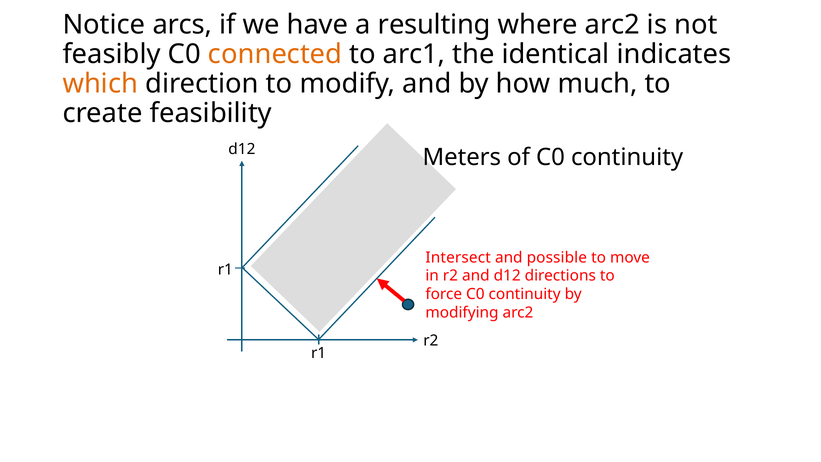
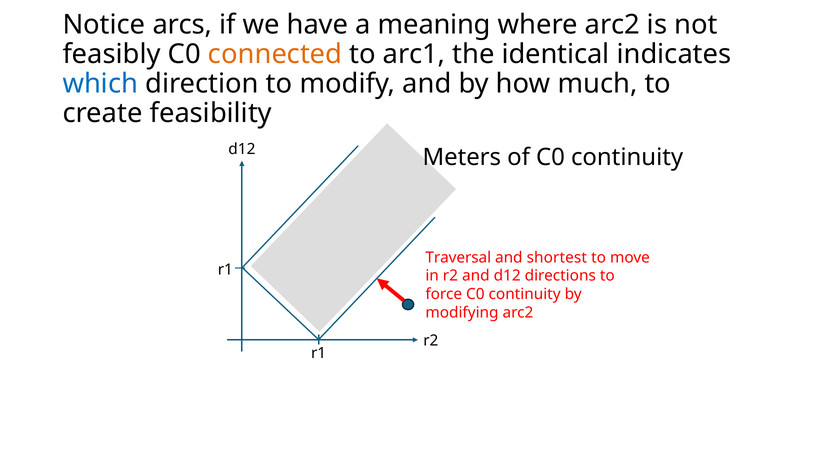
resulting: resulting -> meaning
which colour: orange -> blue
Intersect: Intersect -> Traversal
possible: possible -> shortest
